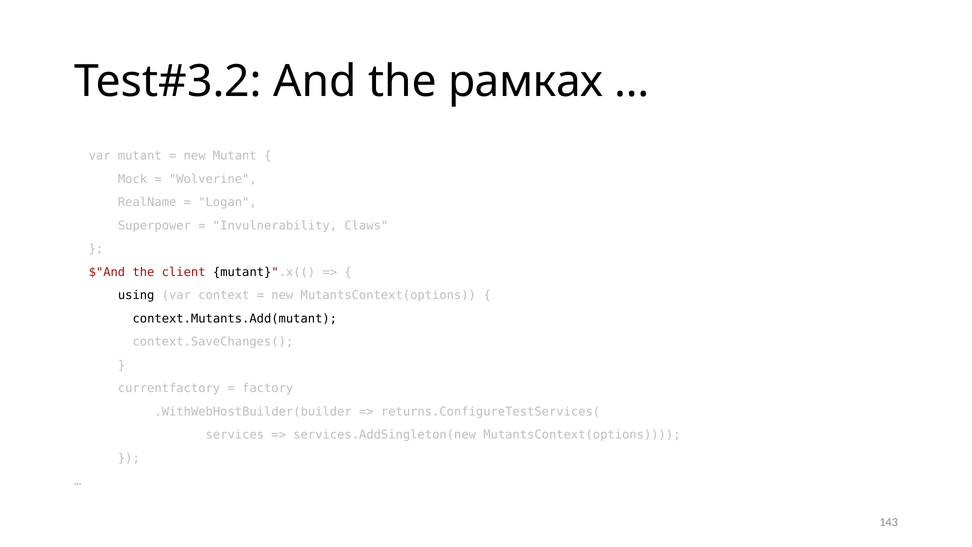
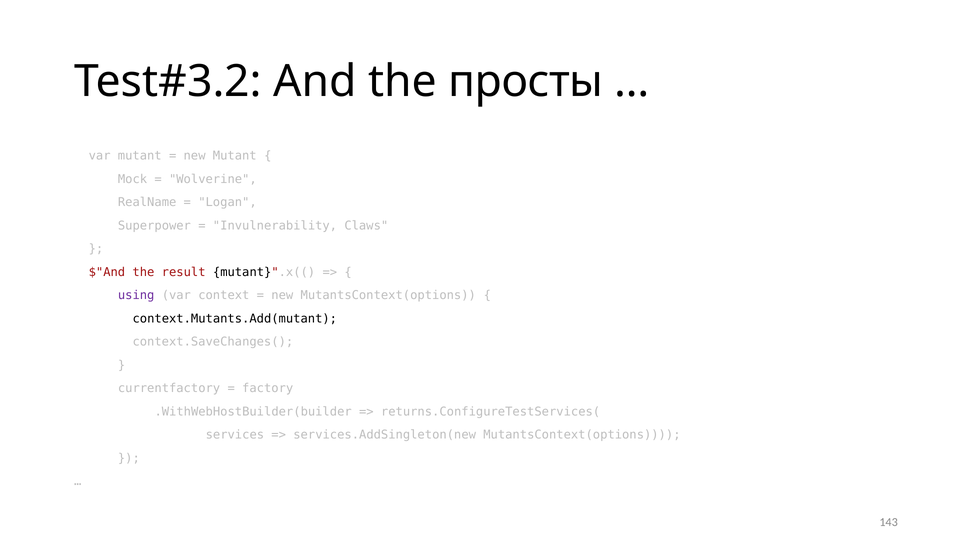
рамках: рамках -> просты
client: client -> result
using colour: black -> purple
